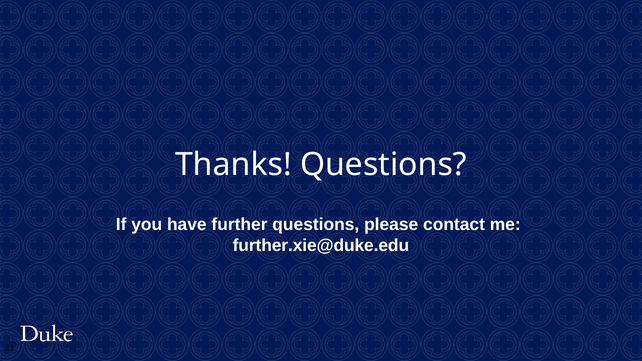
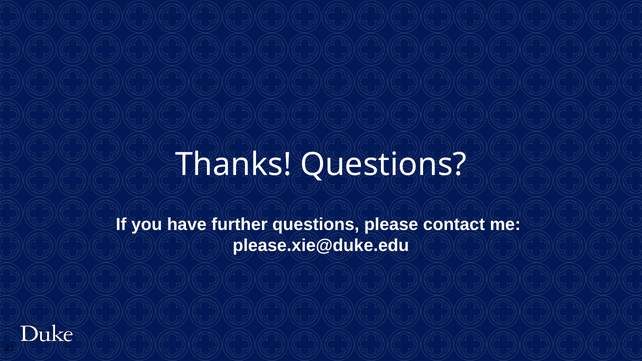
further.xie@duke.edu: further.xie@duke.edu -> please.xie@duke.edu
